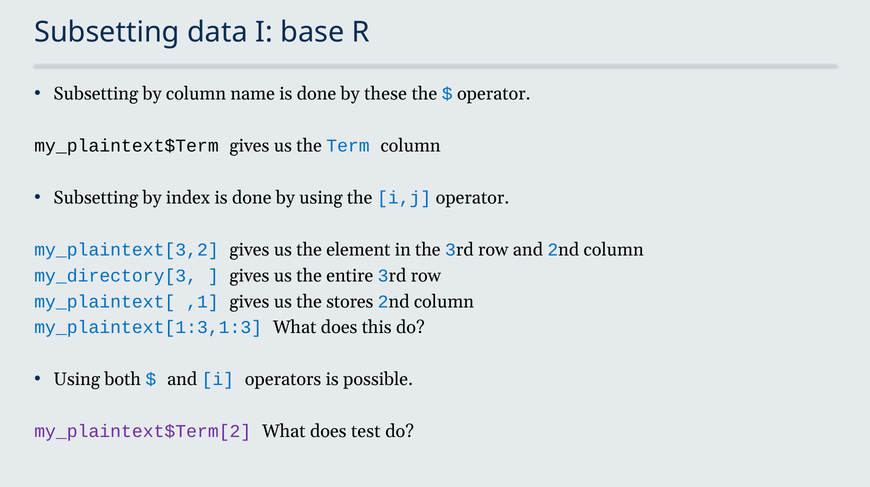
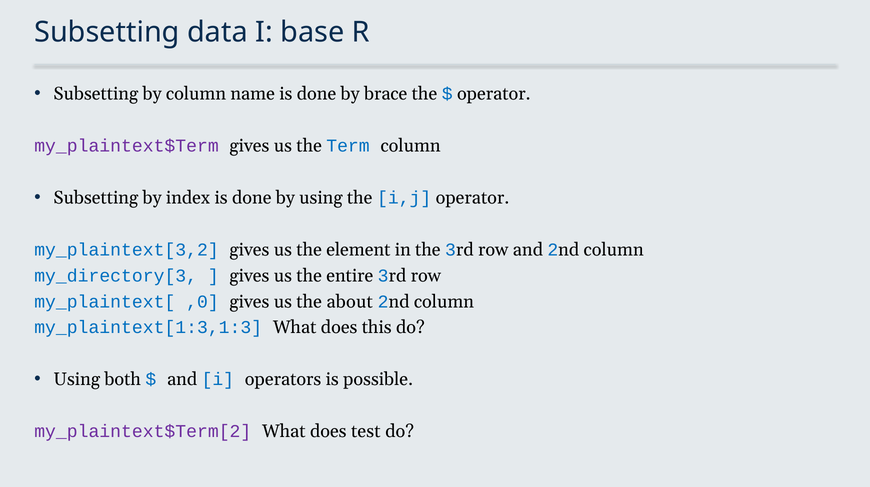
these: these -> brace
my_plaintext$Term colour: black -> purple
,1: ,1 -> ,0
stores: stores -> about
